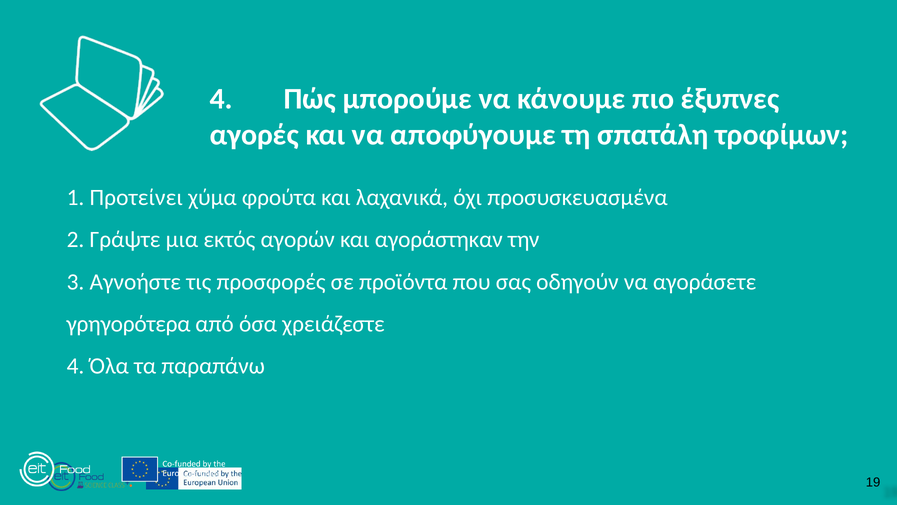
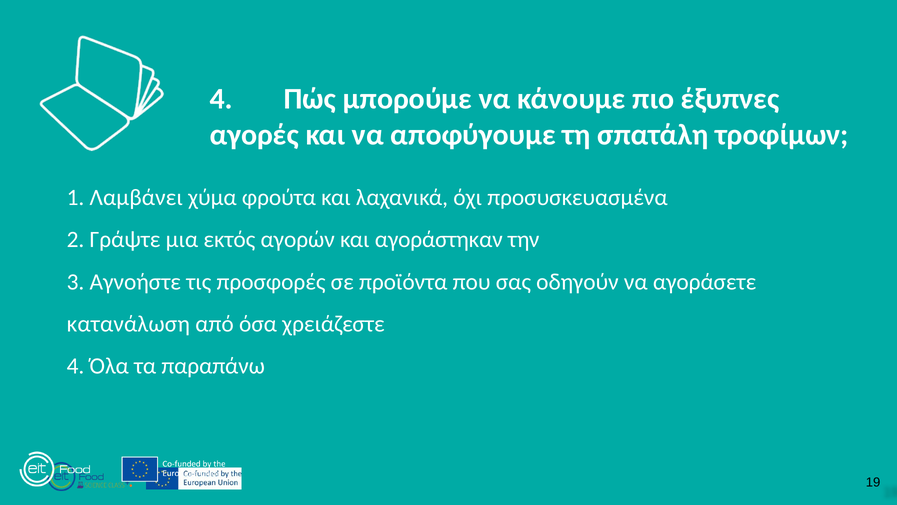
Προτείνει: Προτείνει -> Λαμβάνει
γρηγορότερα: γρηγορότερα -> κατανάλωση
